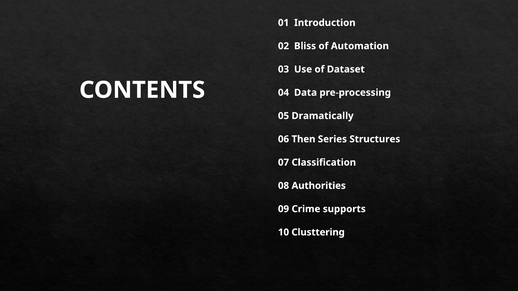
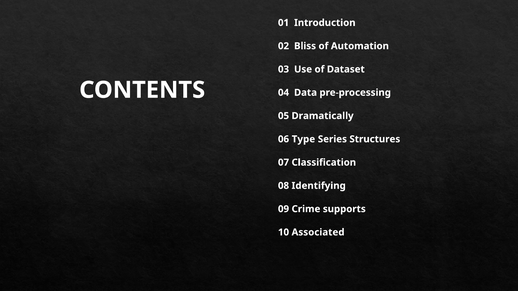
Then: Then -> Type
Authorities: Authorities -> Identifying
Clusttering: Clusttering -> Associated
